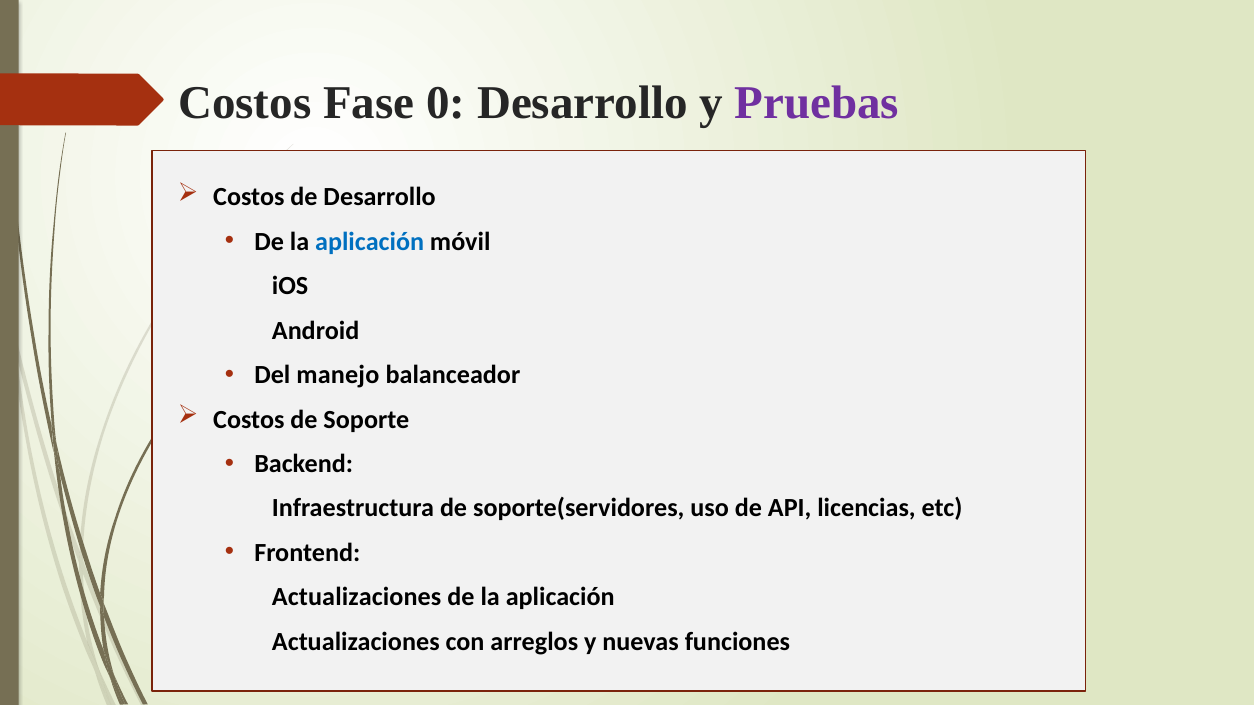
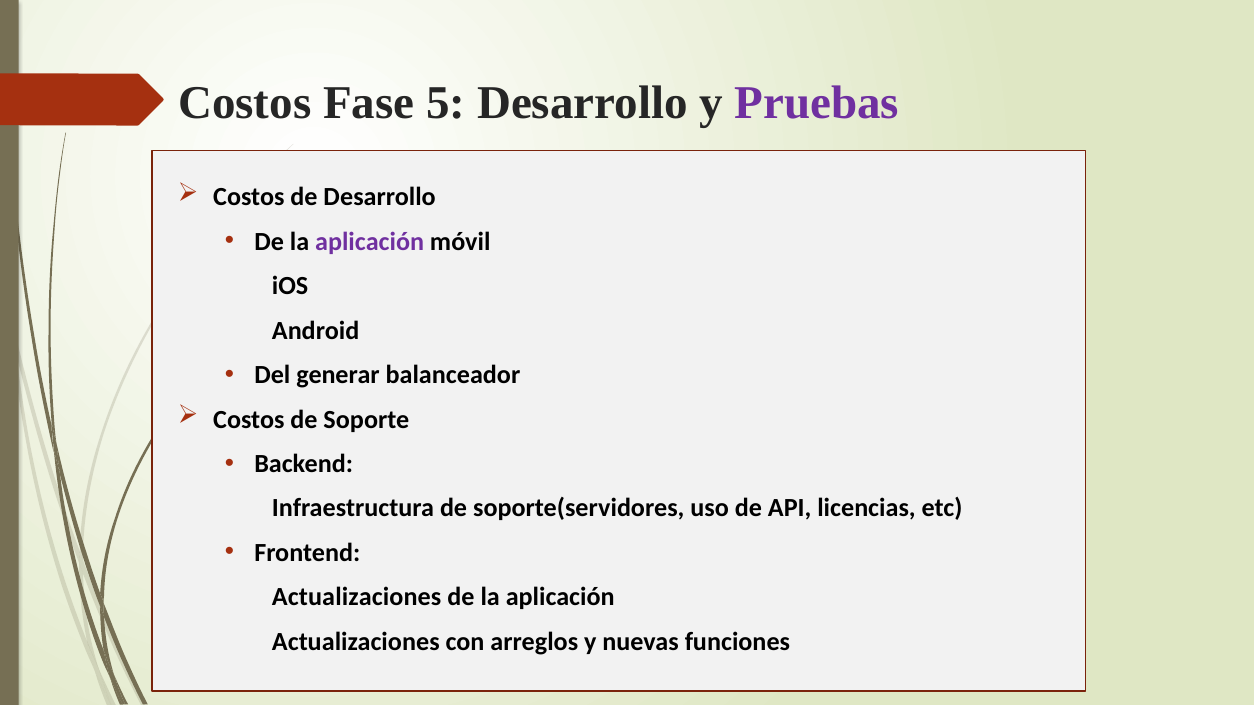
0: 0 -> 5
aplicación at (370, 242) colour: blue -> purple
manejo: manejo -> generar
